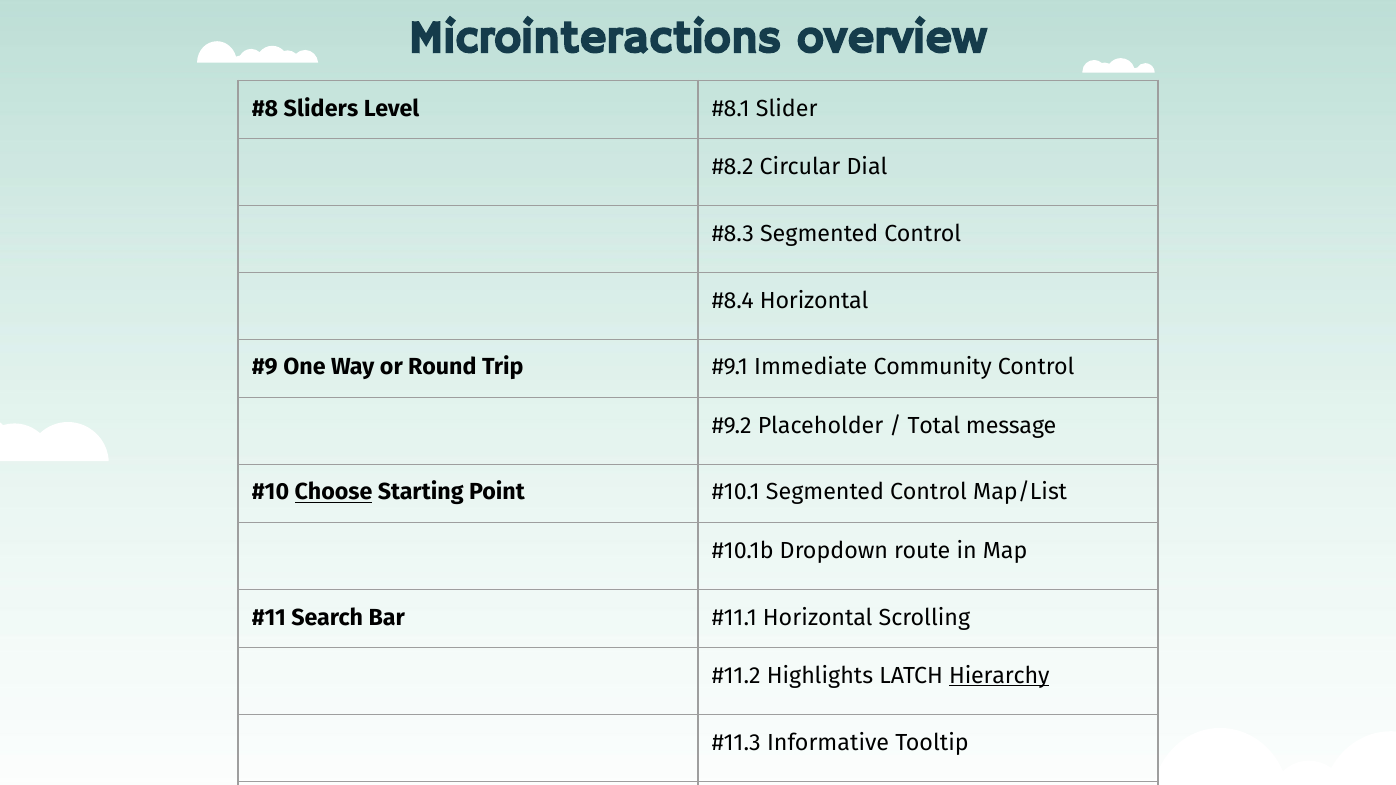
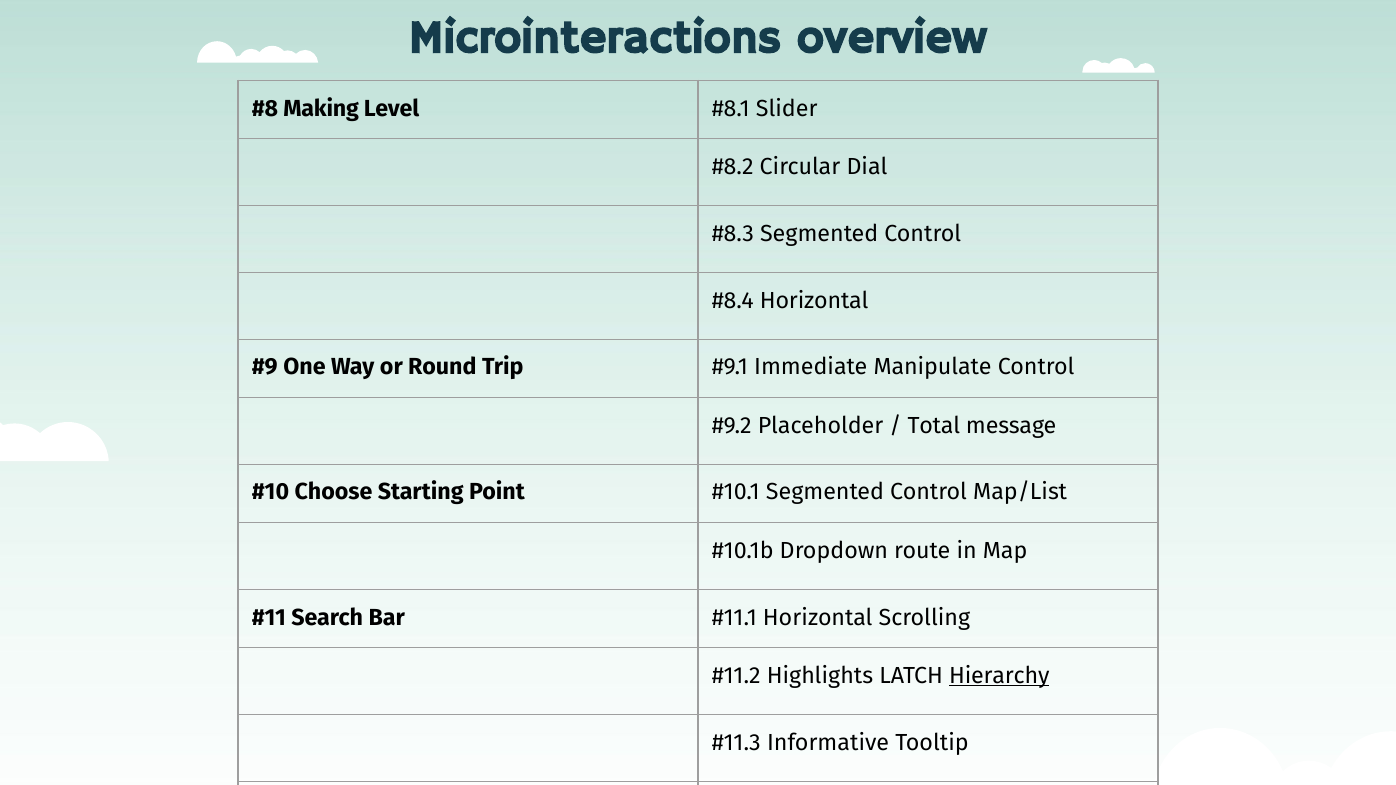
Sliders: Sliders -> Making
Community: Community -> Manipulate
Choose underline: present -> none
